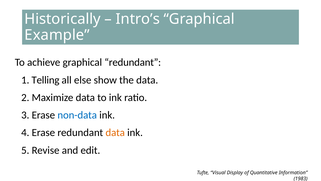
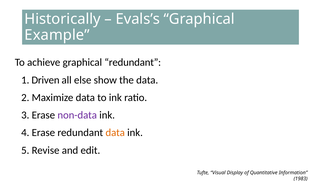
Intro’s: Intro’s -> Evals’s
Telling: Telling -> Driven
non-data colour: blue -> purple
